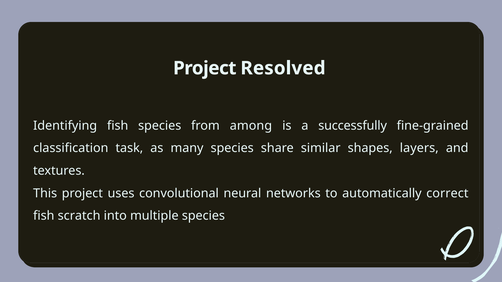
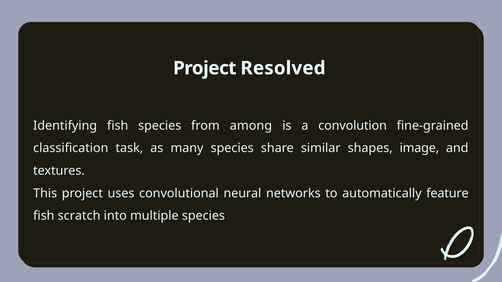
successfully: successfully -> convolution
layers: layers -> image
correct: correct -> feature
